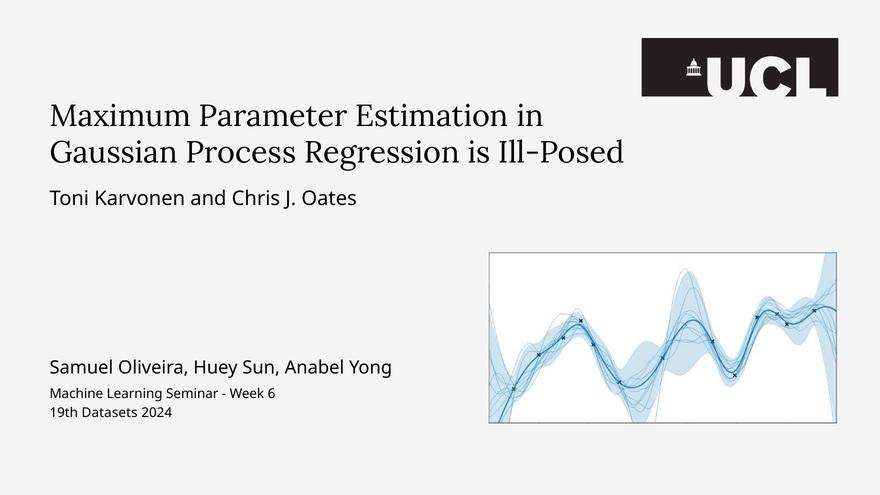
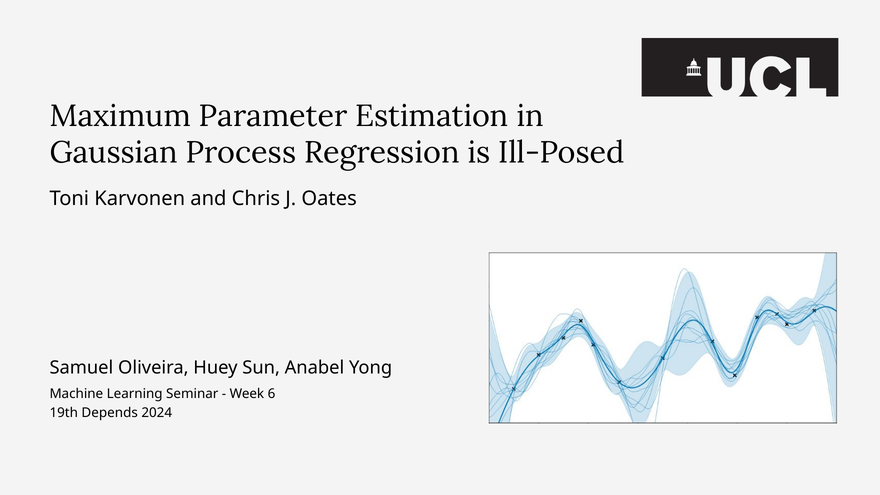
Datasets: Datasets -> Depends
